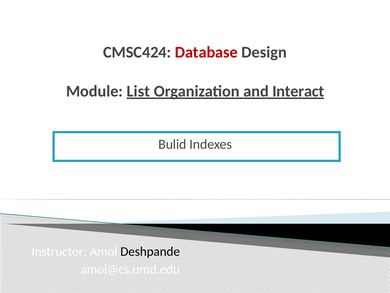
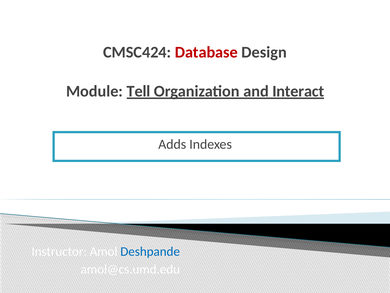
List: List -> Tell
Bulid: Bulid -> Adds
Deshpande colour: black -> blue
